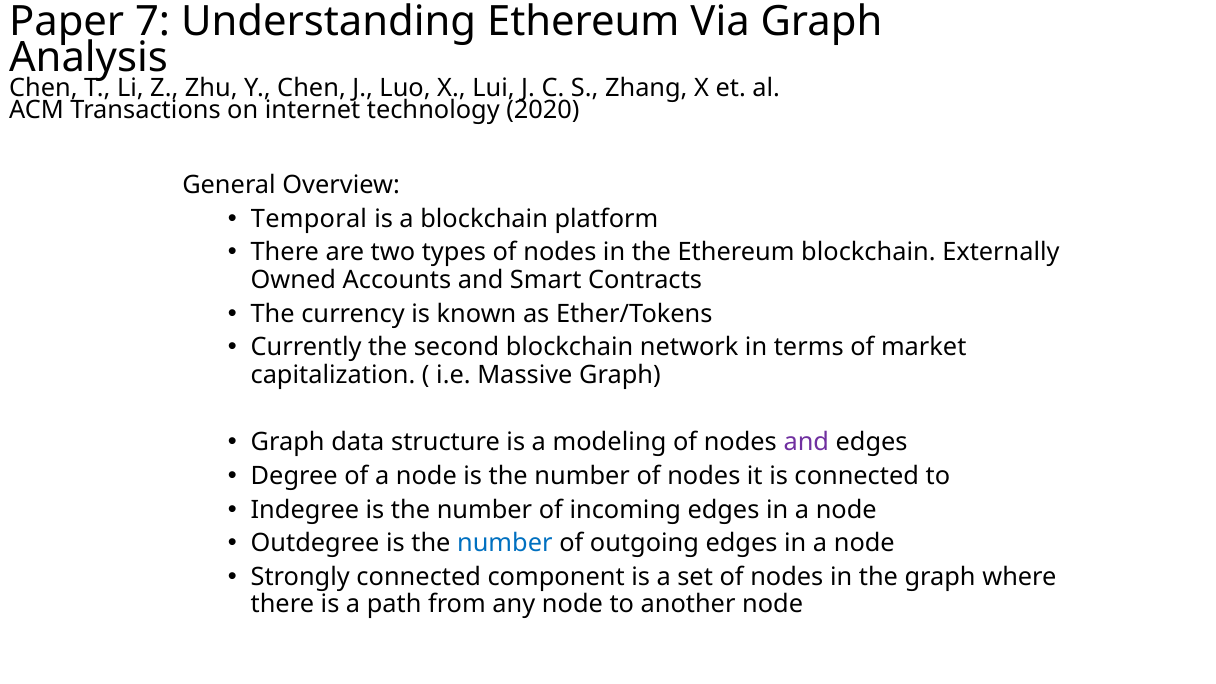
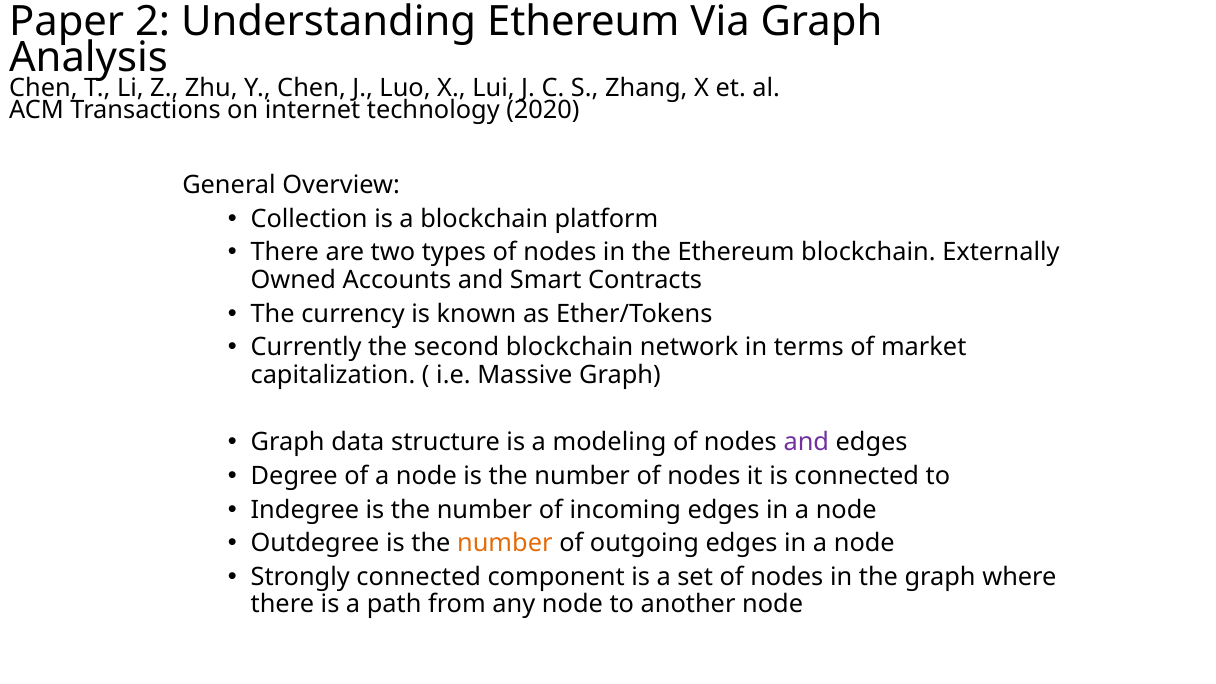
7: 7 -> 2
Temporal: Temporal -> Collection
number at (505, 543) colour: blue -> orange
